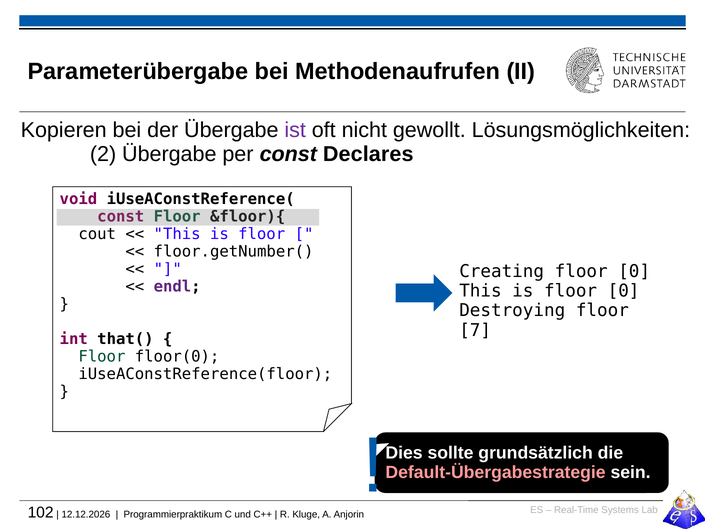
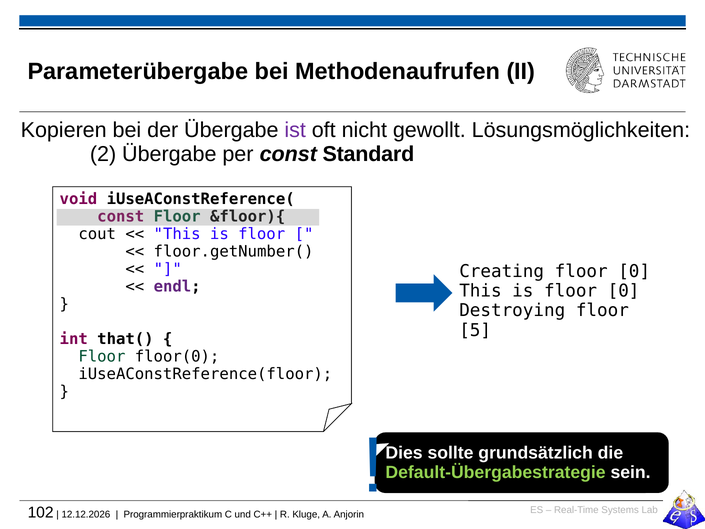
Declares: Declares -> Standard
7: 7 -> 5
Default-Übergabestrategie colour: pink -> light green
